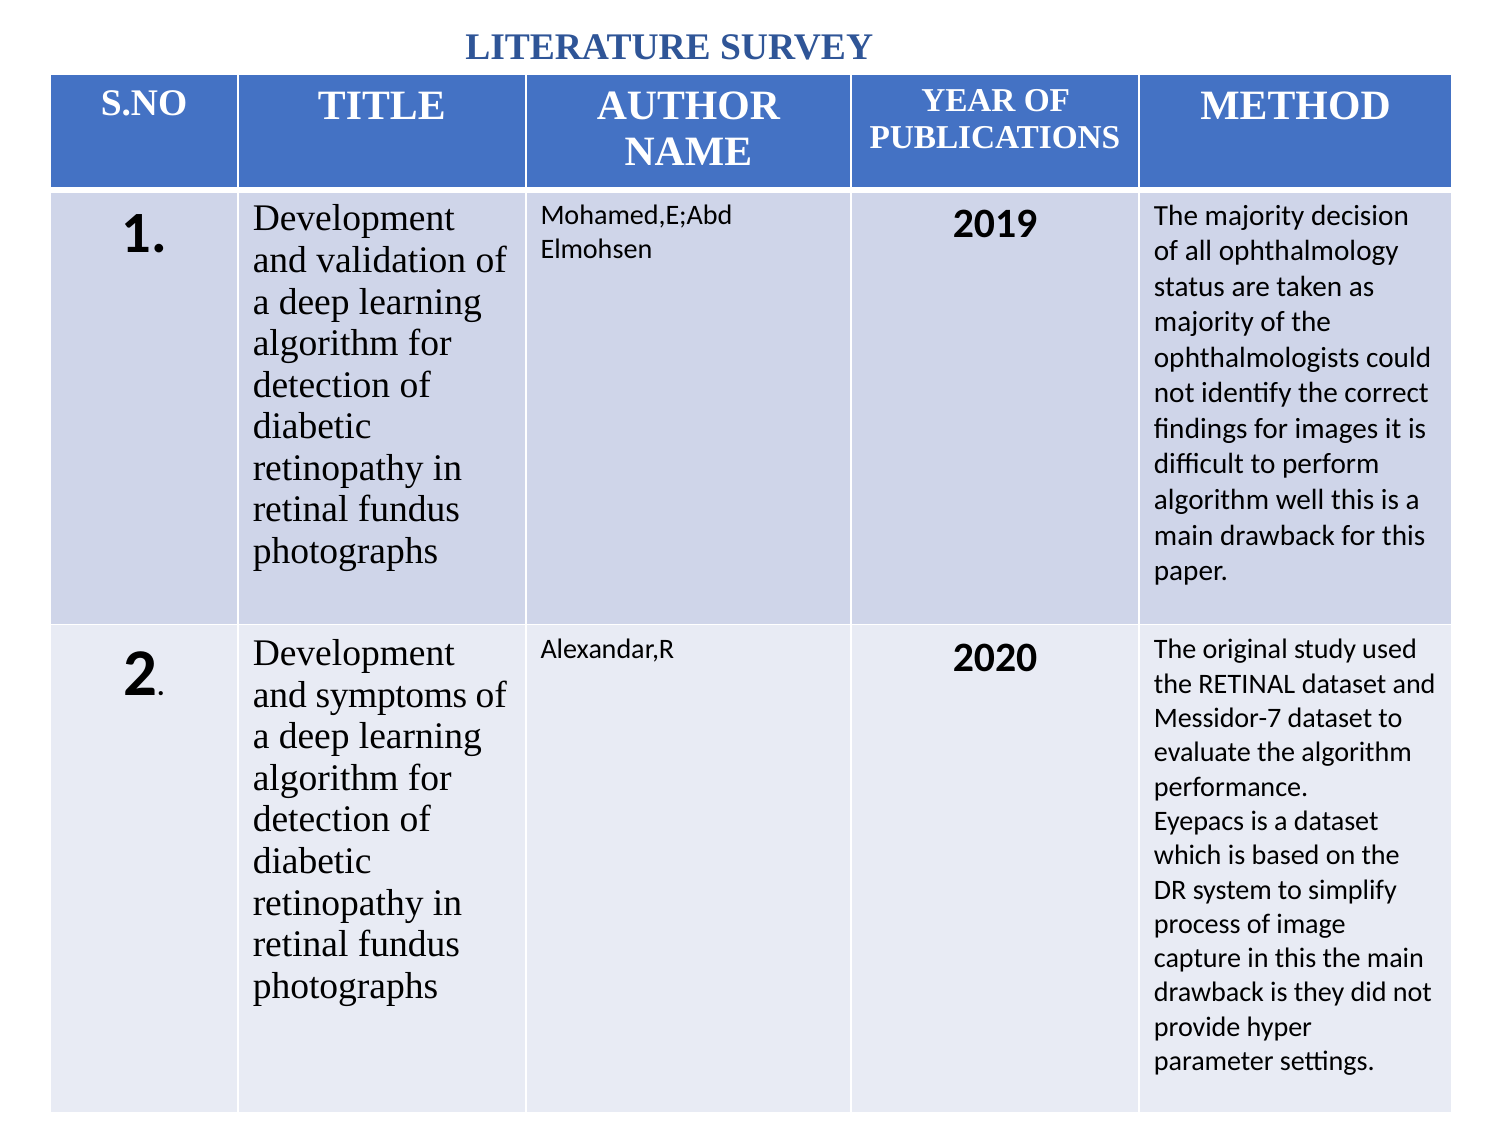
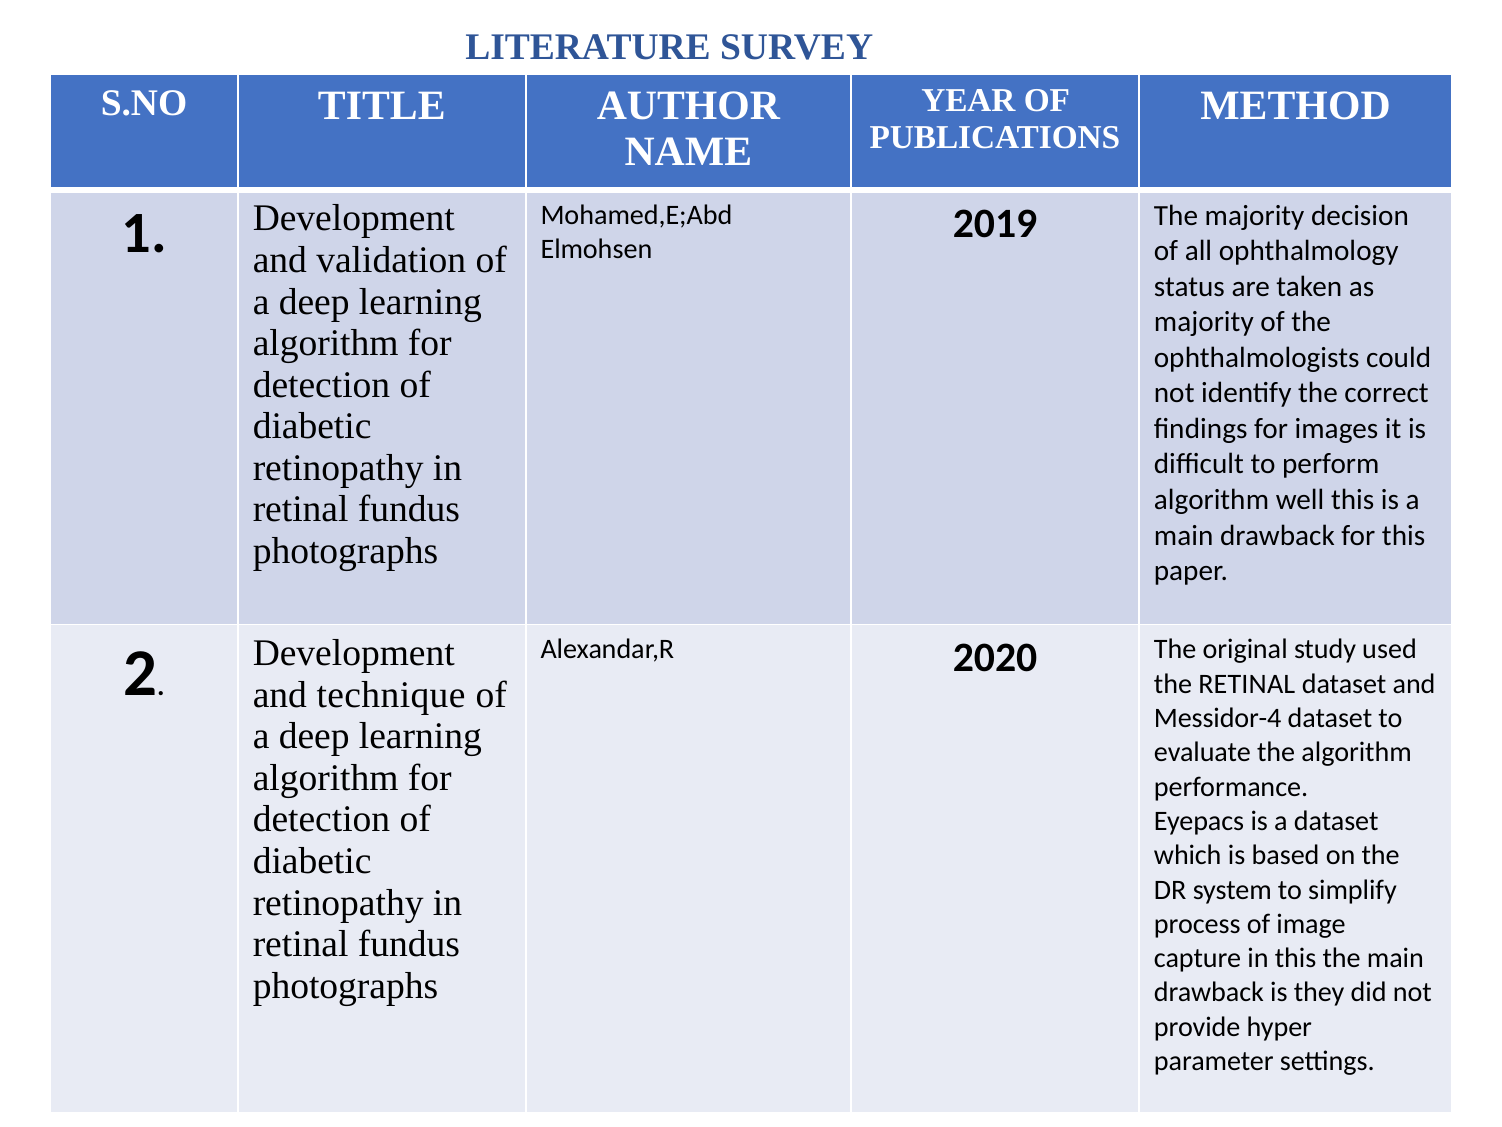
symptoms: symptoms -> technique
Messidor-7: Messidor-7 -> Messidor-4
